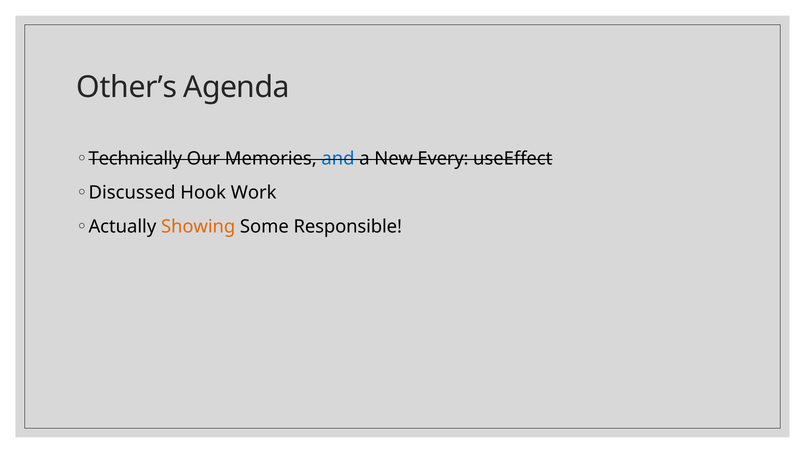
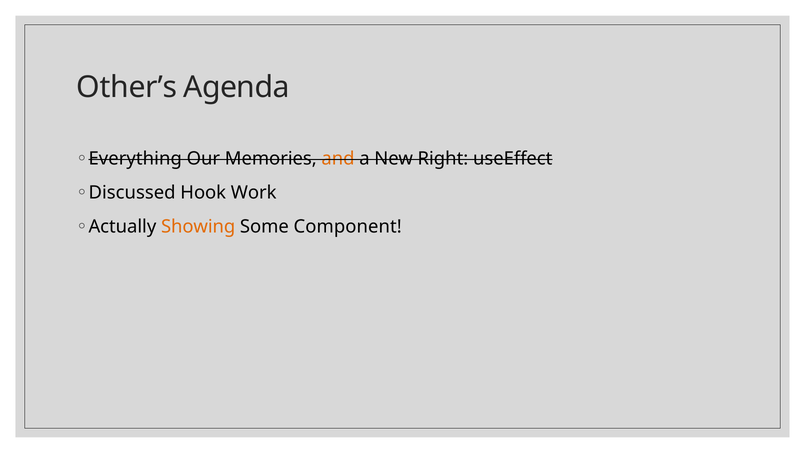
Technically: Technically -> Everything
and colour: blue -> orange
Every: Every -> Right
Responsible: Responsible -> Component
